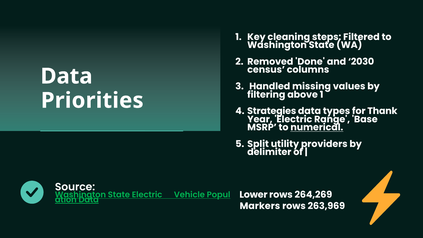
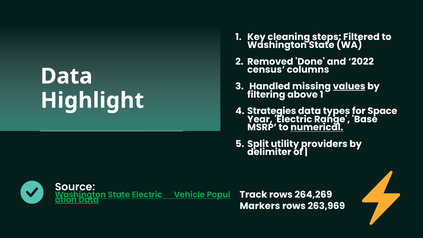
2030: 2030 -> 2022
values underline: none -> present
Priorities: Priorities -> Highlight
Thank: Thank -> Space
Lower: Lower -> Track
